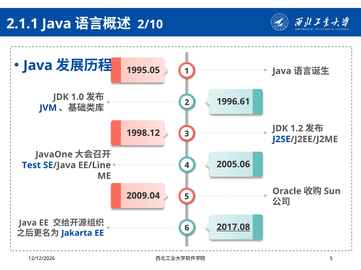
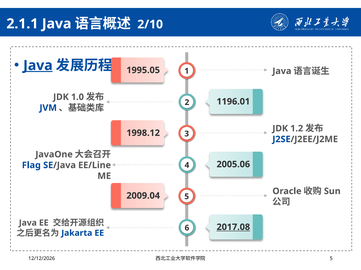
Java at (38, 66) underline: none -> present
1996.61: 1996.61 -> 1196.01
Test: Test -> Flag
